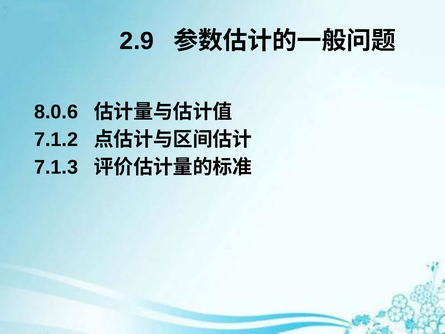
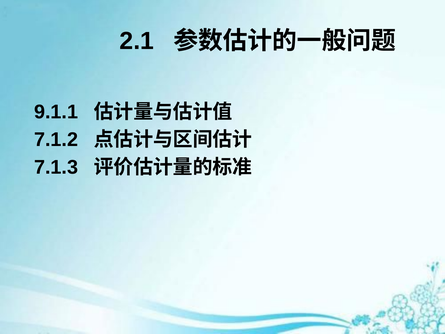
2.9: 2.9 -> 2.1
8.0.6: 8.0.6 -> 9.1.1
